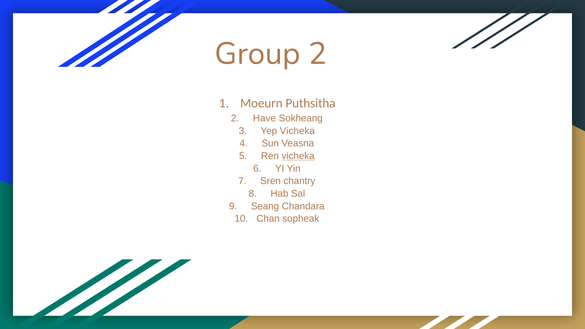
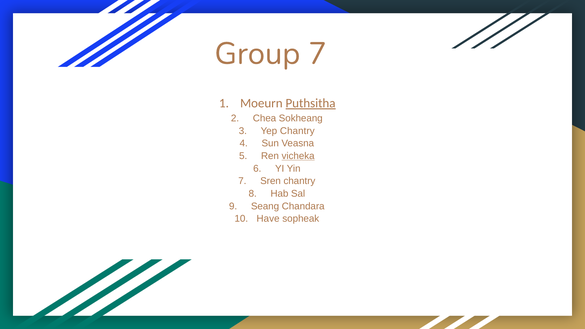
Group 2: 2 -> 7
Puthsitha underline: none -> present
Have: Have -> Chea
Yep Vicheka: Vicheka -> Chantry
Chan: Chan -> Have
